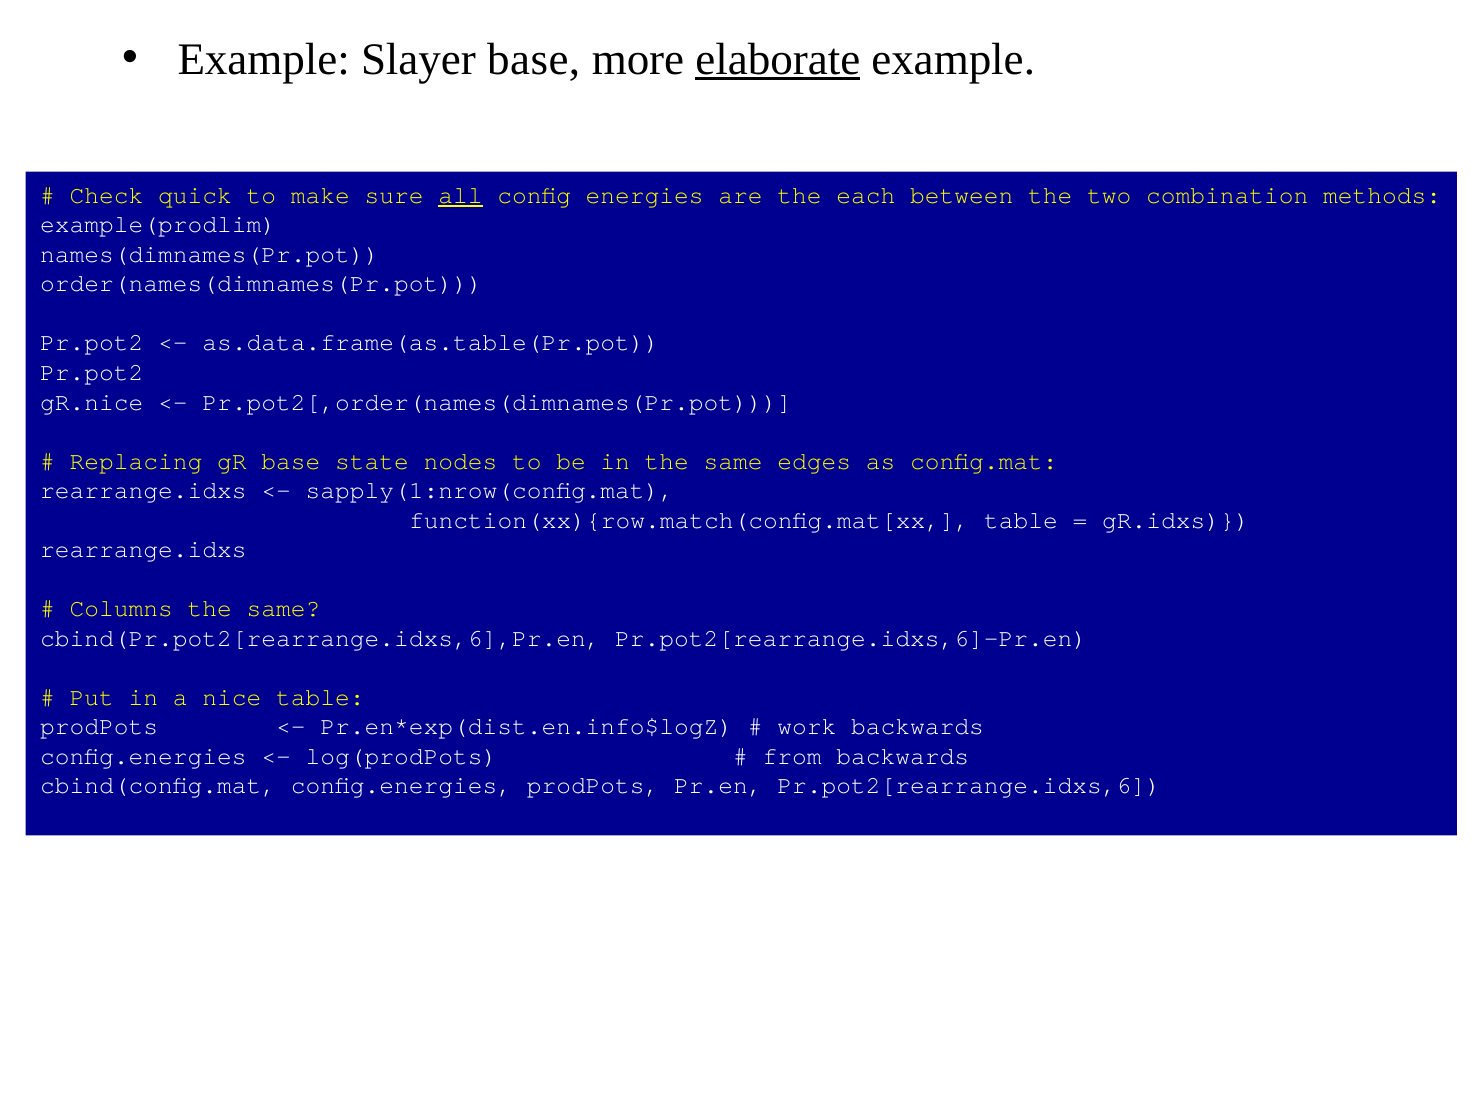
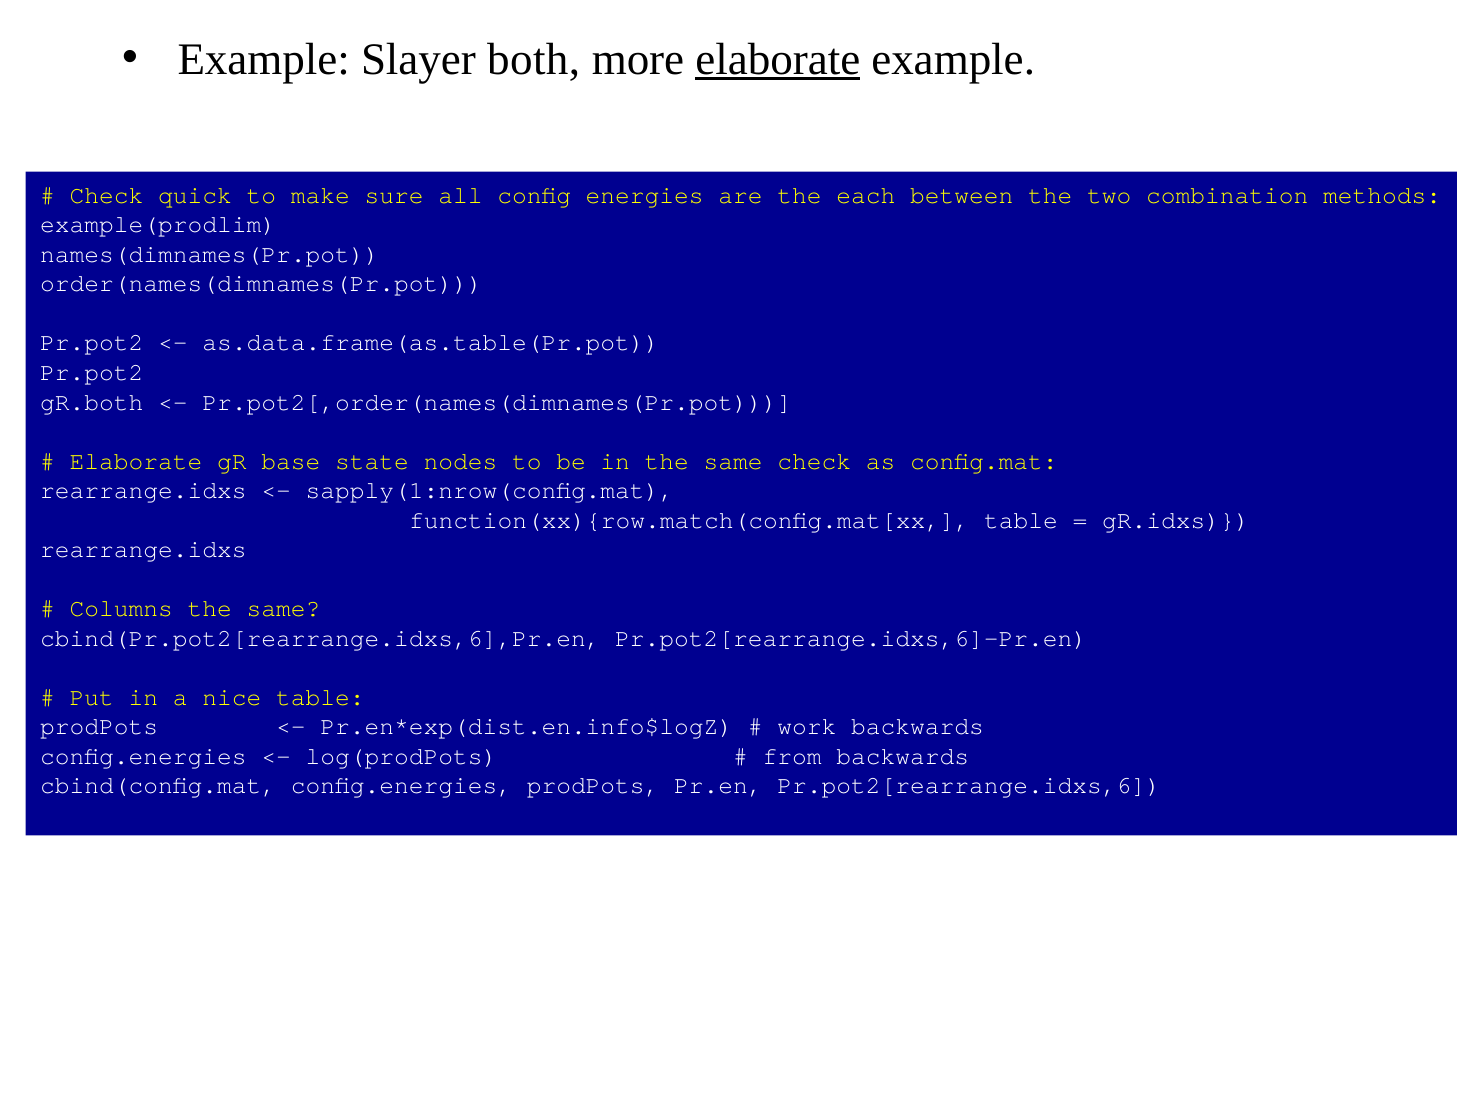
Slayer base: base -> both
all underline: present -> none
gR.nice: gR.nice -> gR.both
Replacing at (136, 461): Replacing -> Elaborate
same edges: edges -> check
